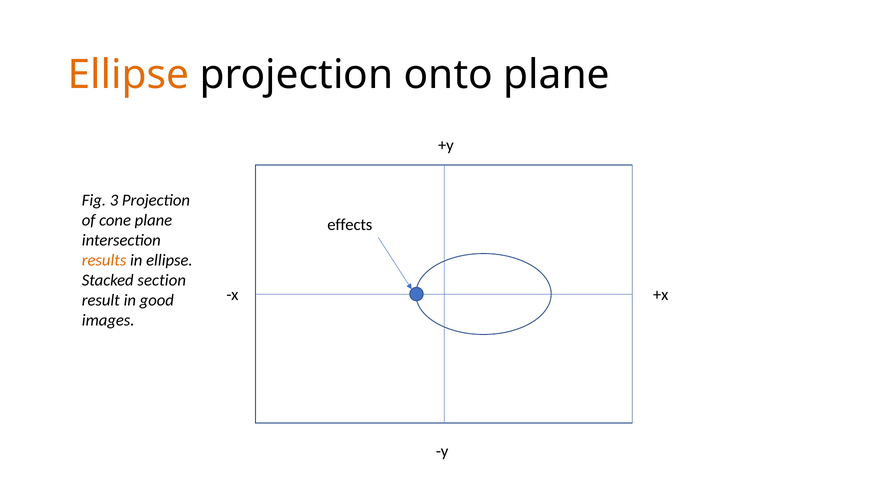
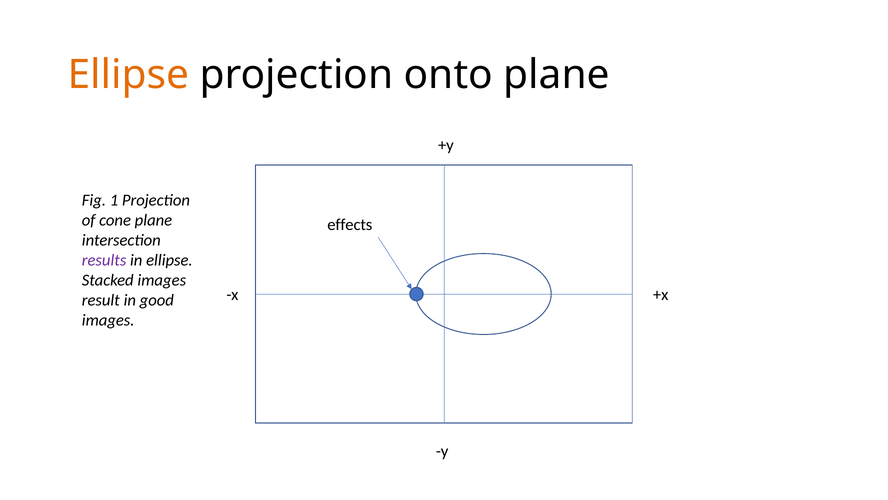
3: 3 -> 1
results colour: orange -> purple
Stacked section: section -> images
